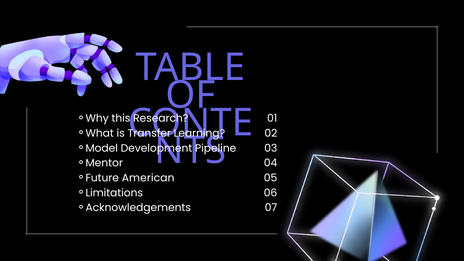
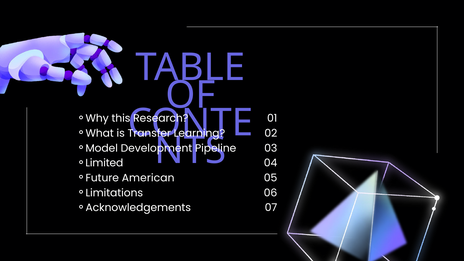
Mentor: Mentor -> Limited
